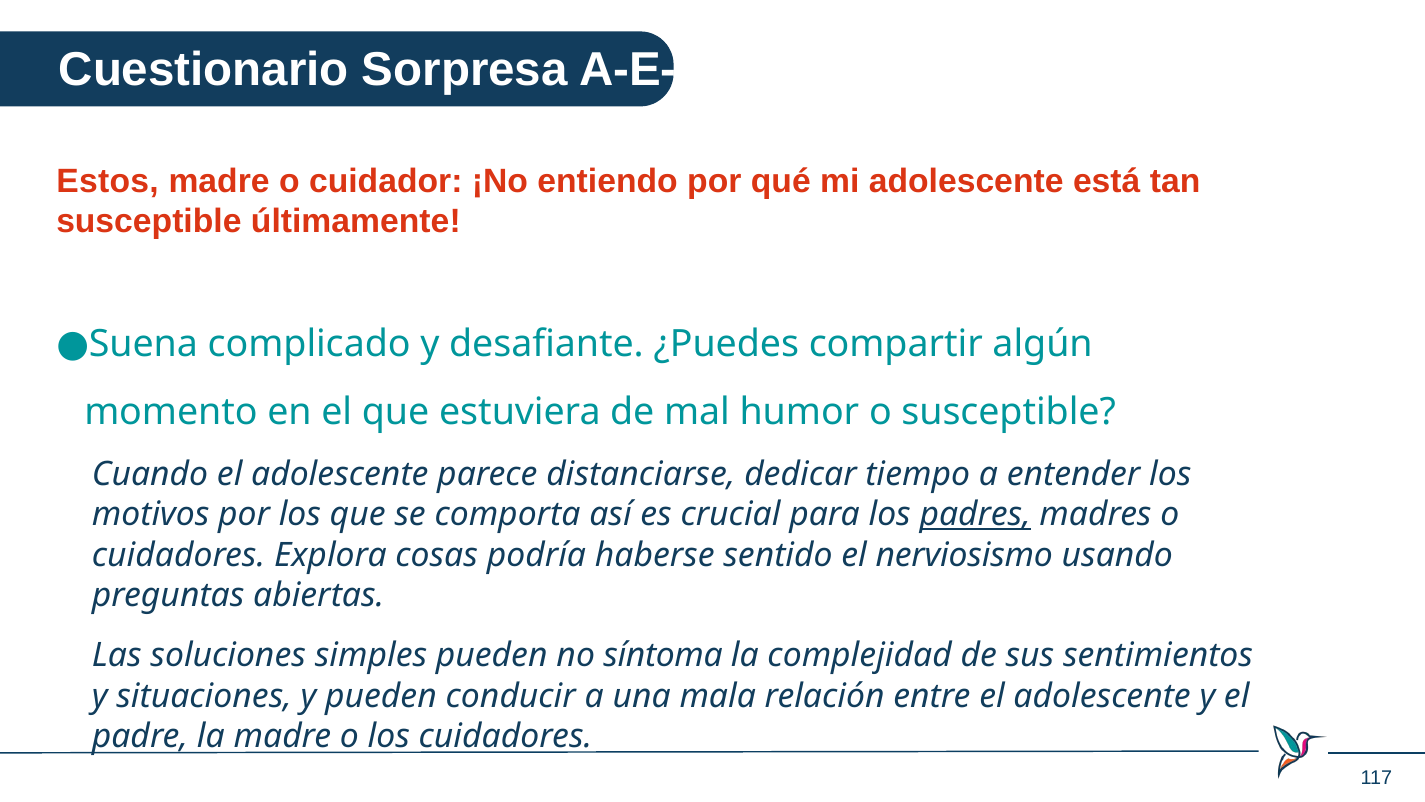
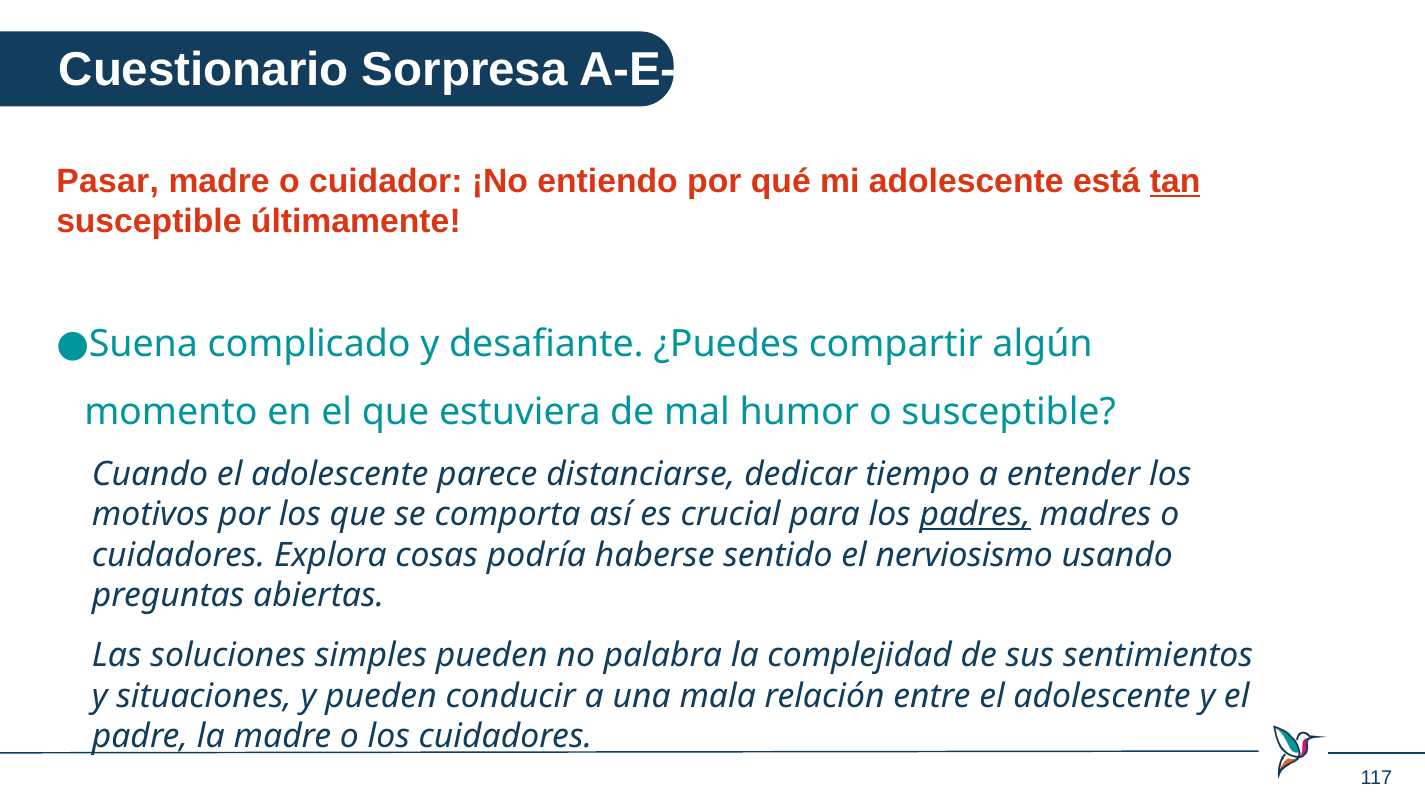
Estos: Estos -> Pasar
tan underline: none -> present
síntoma: síntoma -> palabra
